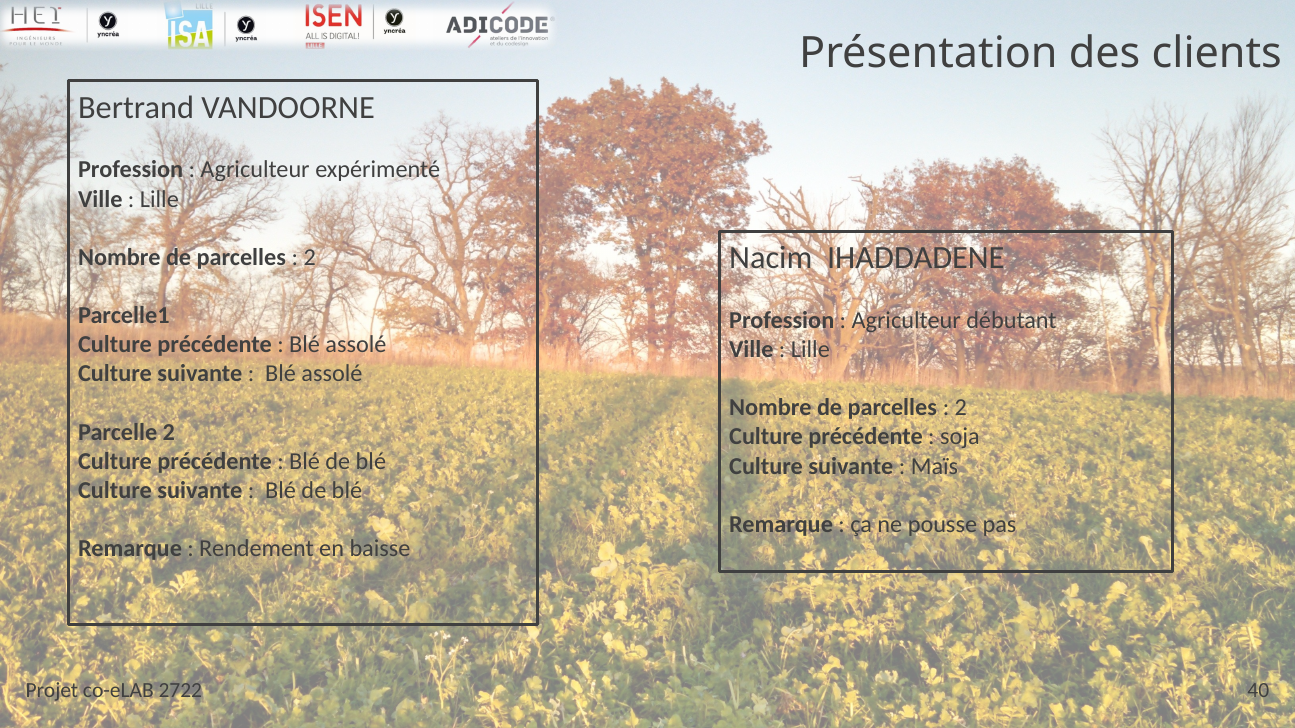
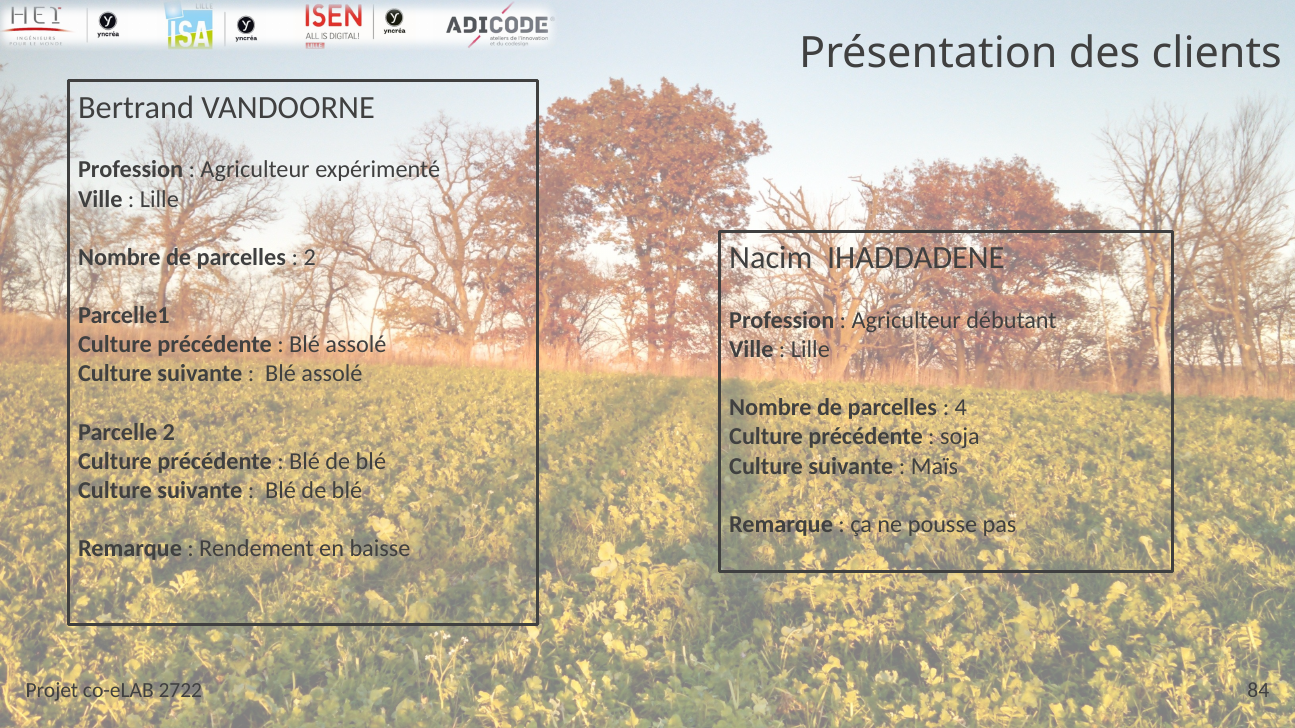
2 at (961, 408): 2 -> 4
40: 40 -> 84
